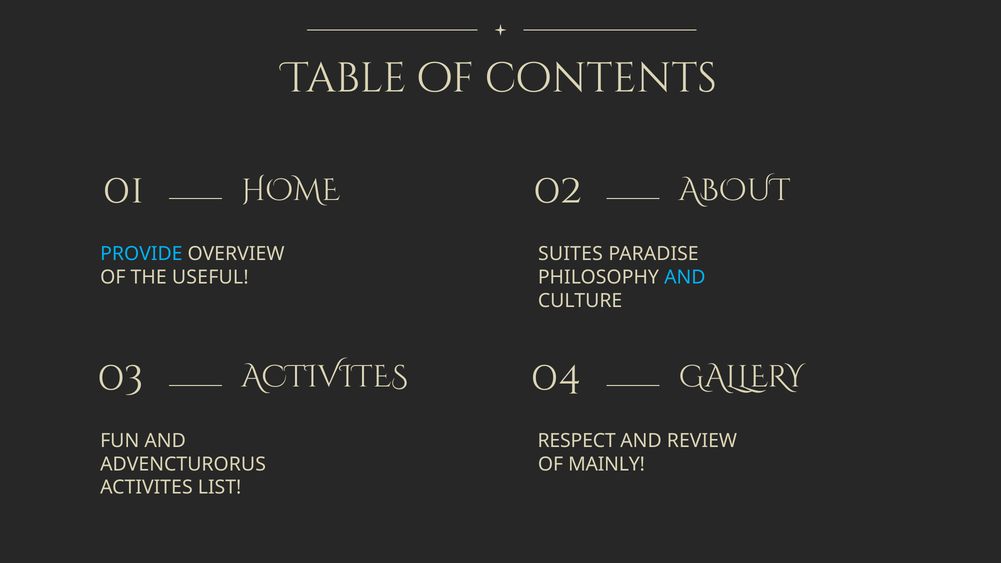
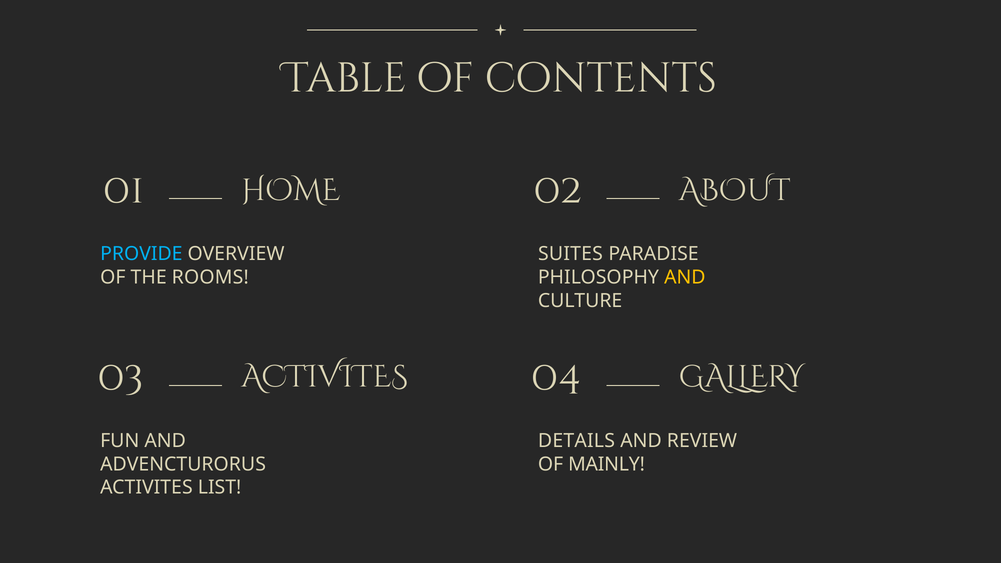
USEFUL: USEFUL -> ROOMS
AND at (685, 277) colour: light blue -> yellow
RESPECT: RESPECT -> DETAILS
